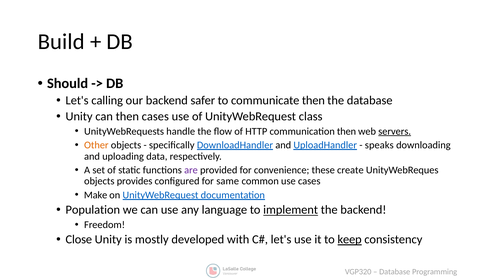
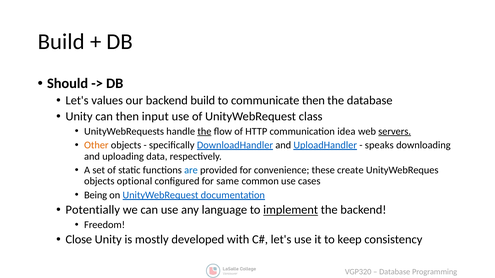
calling: calling -> values
backend safer: safer -> build
then cases: cases -> input
the at (204, 132) underline: none -> present
communication then: then -> idea
are colour: purple -> blue
provides: provides -> optional
Make: Make -> Being
Population: Population -> Potentially
keep underline: present -> none
